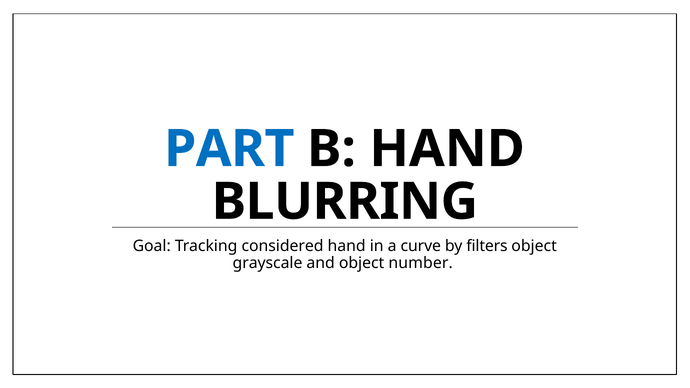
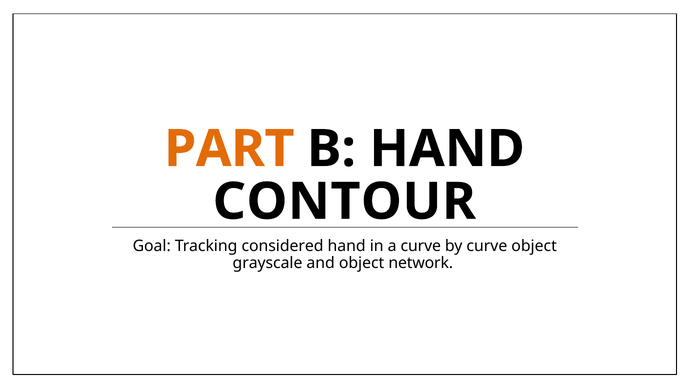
PART colour: blue -> orange
BLURRING: BLURRING -> CONTOUR
by filters: filters -> curve
number: number -> network
